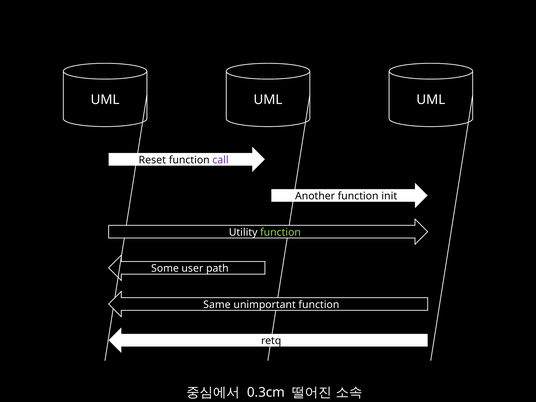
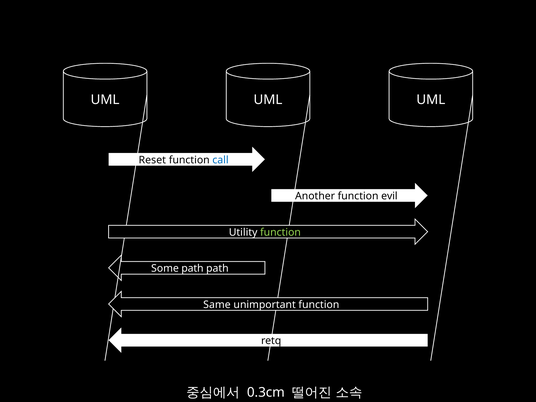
call colour: purple -> blue
init: init -> evil
Some user: user -> path
